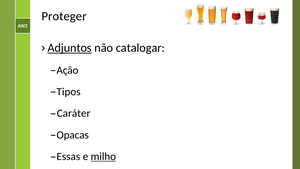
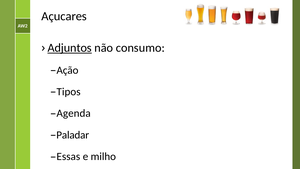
Proteger: Proteger -> Açucares
catalogar: catalogar -> consumo
Caráter: Caráter -> Agenda
Opacas: Opacas -> Paladar
milho underline: present -> none
